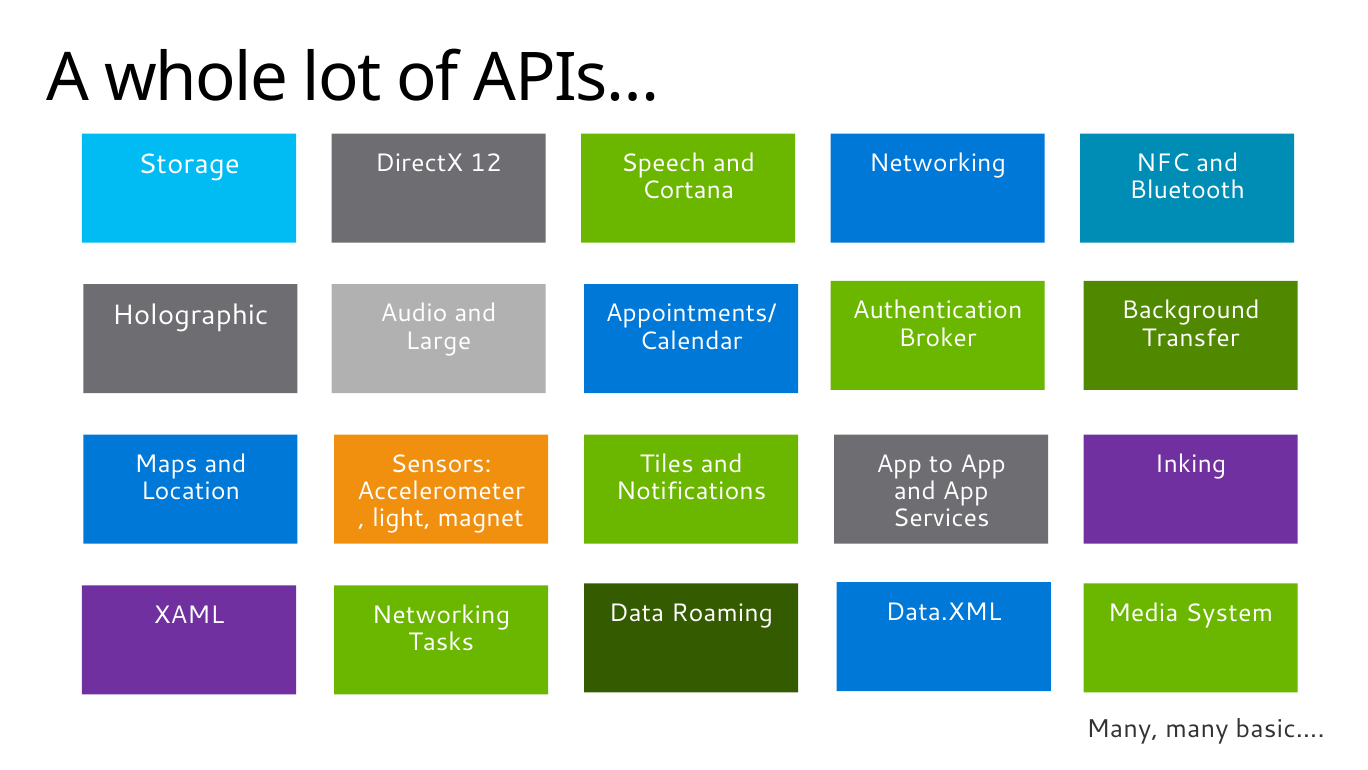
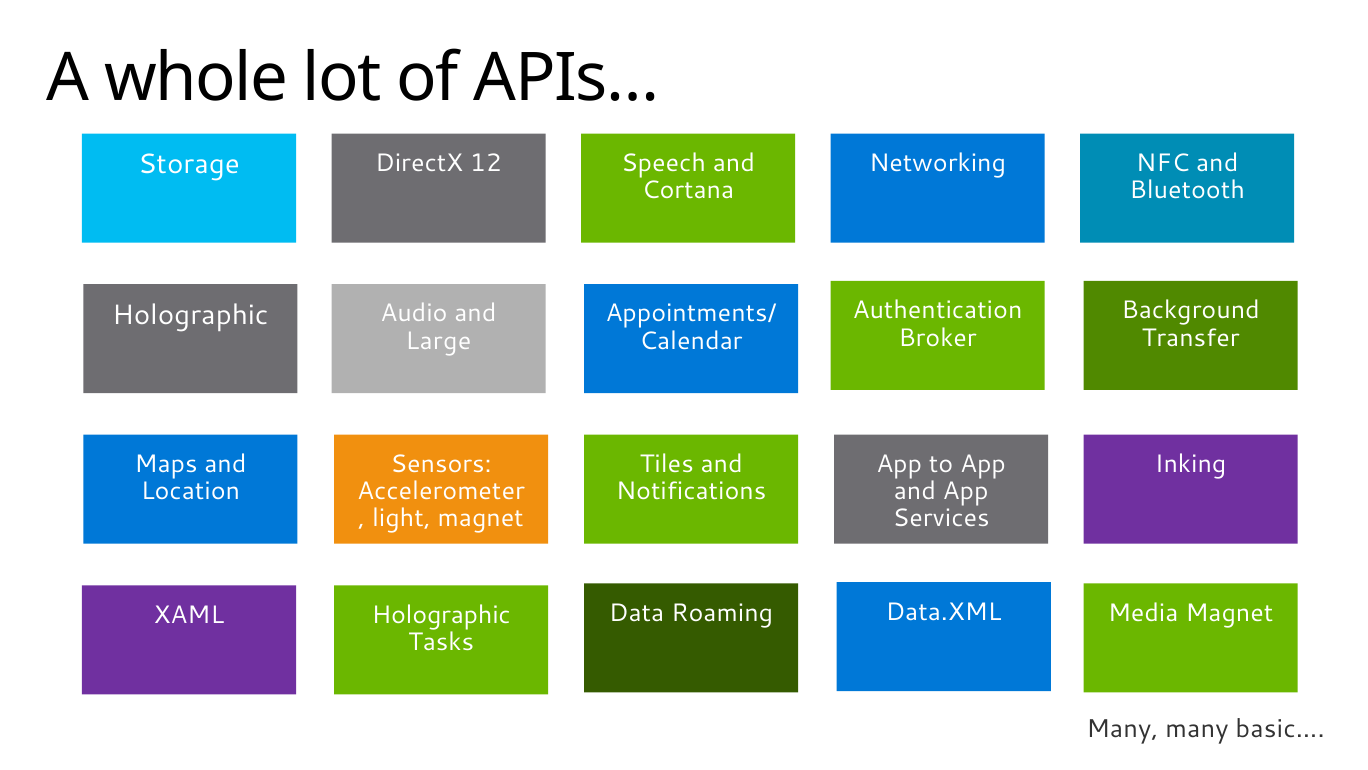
Media System: System -> Magnet
XAML Networking: Networking -> Holographic
